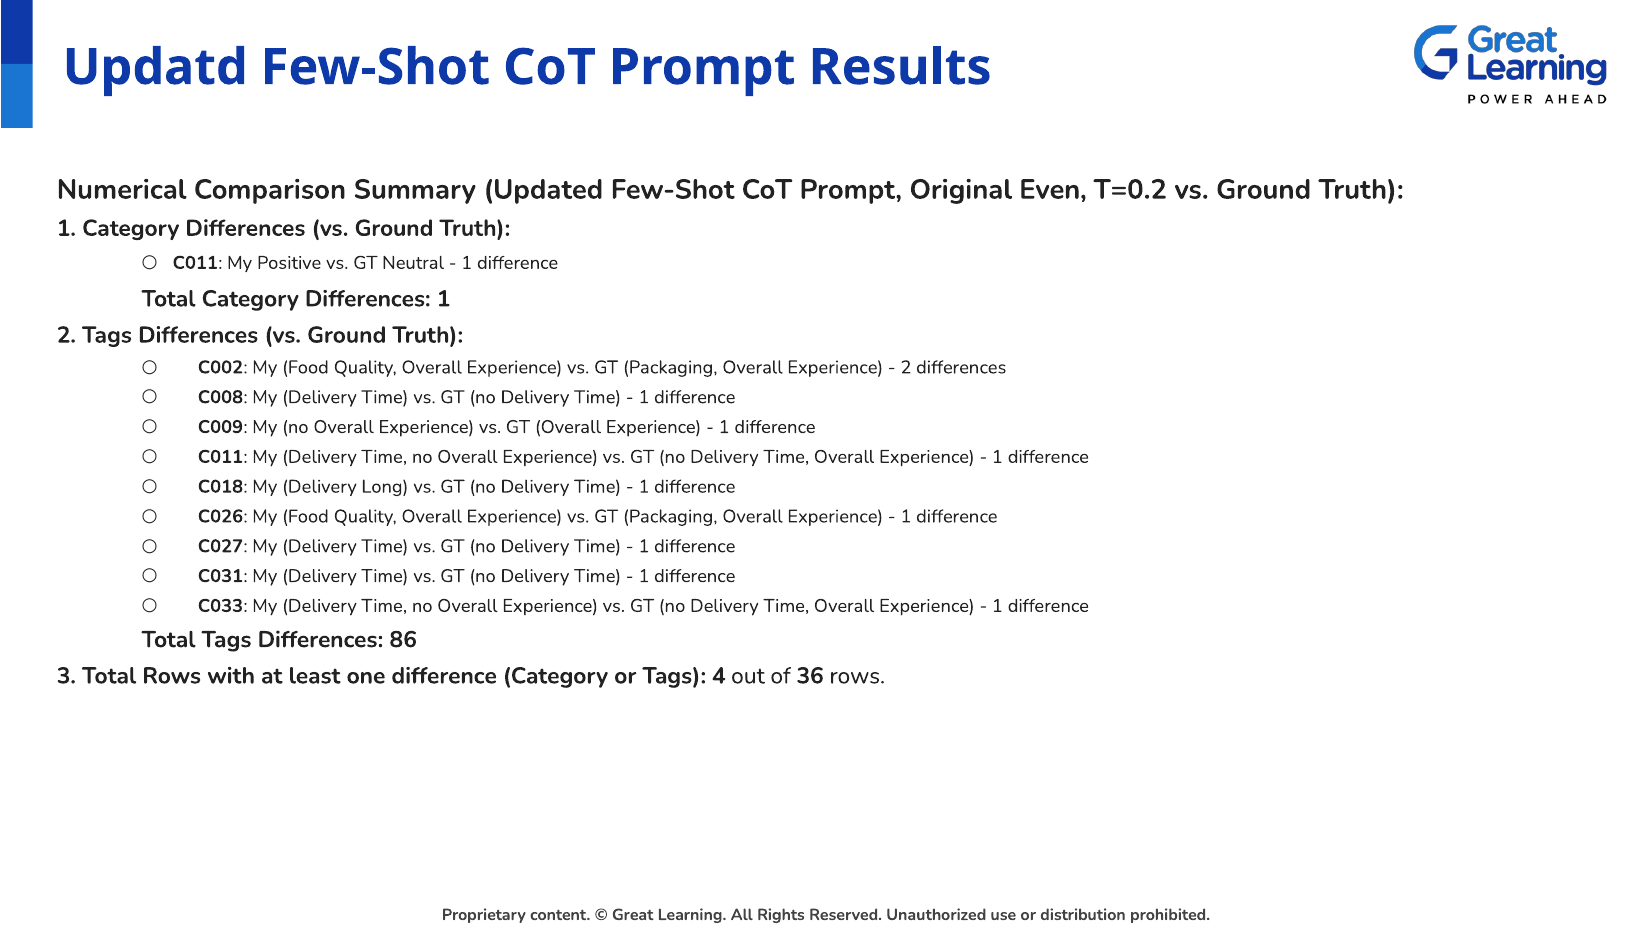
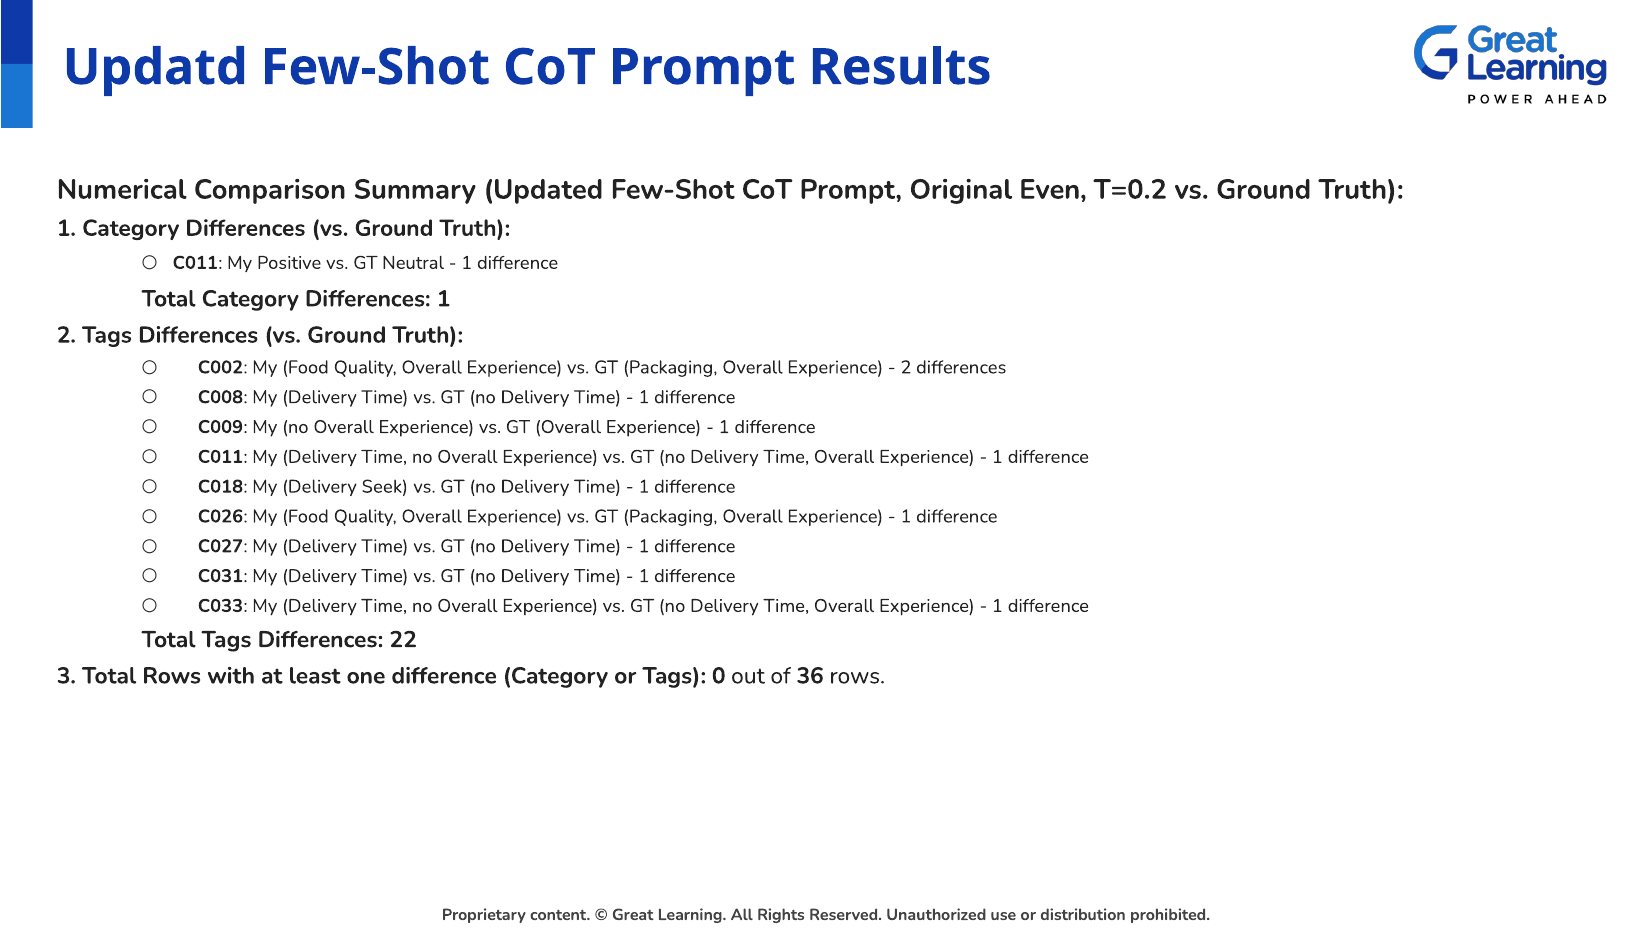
Long: Long -> Seek
86: 86 -> 22
4: 4 -> 0
